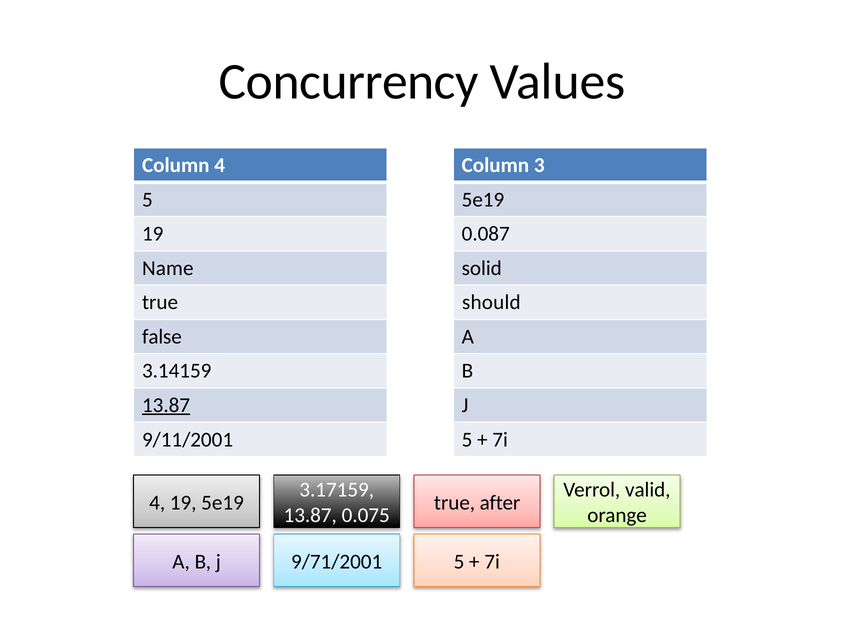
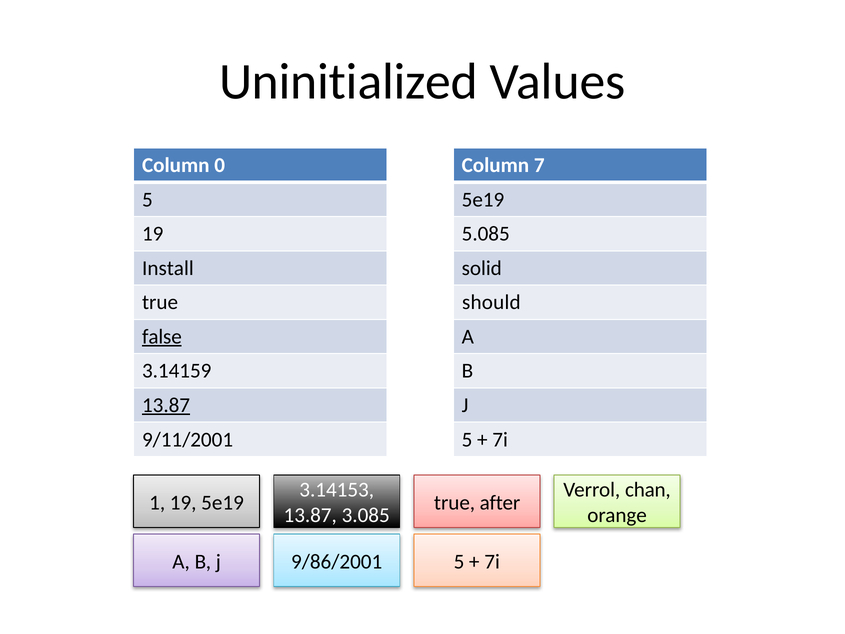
Concurrency: Concurrency -> Uninitialized
Column 4: 4 -> 0
3: 3 -> 7
0.087: 0.087 -> 5.085
Name: Name -> Install
false underline: none -> present
3.17159: 3.17159 -> 3.14153
valid: valid -> chan
4 at (157, 502): 4 -> 1
0.075: 0.075 -> 3.085
9/71/2001: 9/71/2001 -> 9/86/2001
